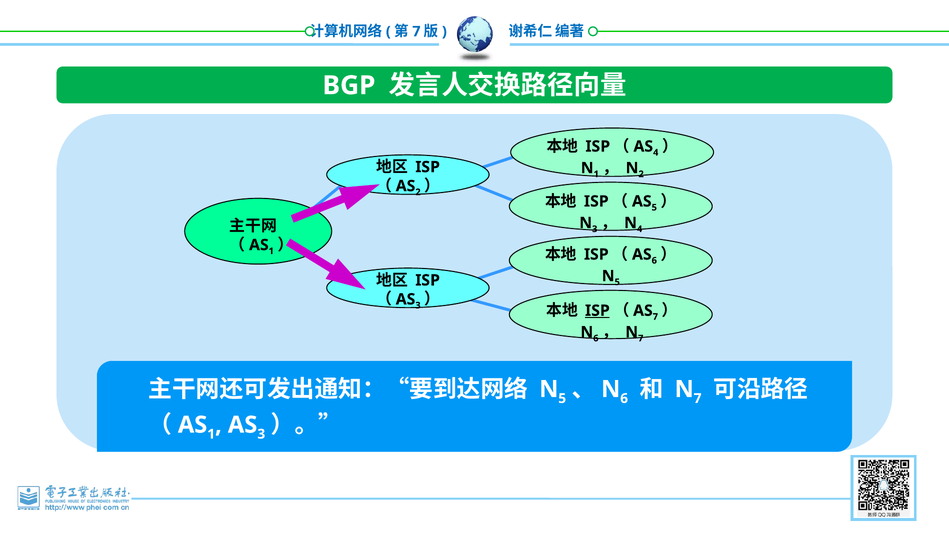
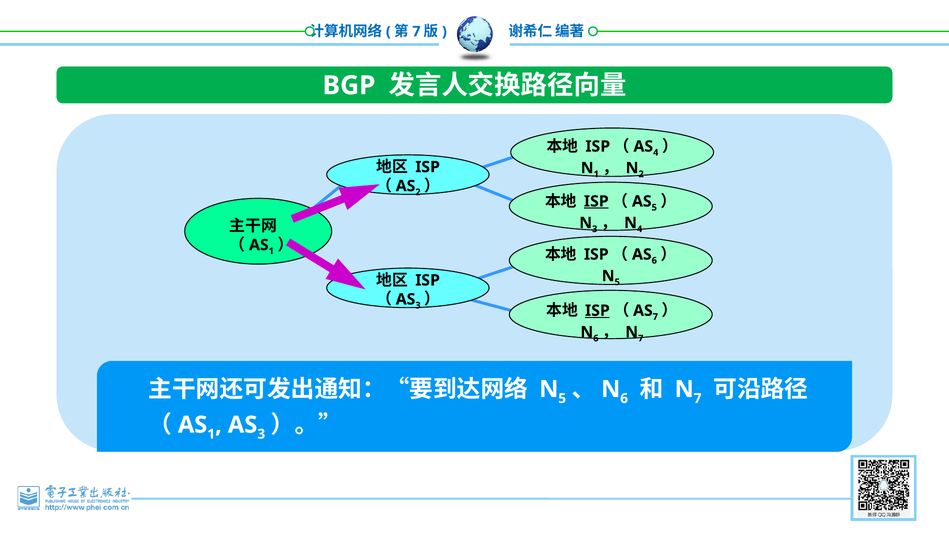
ISP at (596, 201) underline: none -> present
